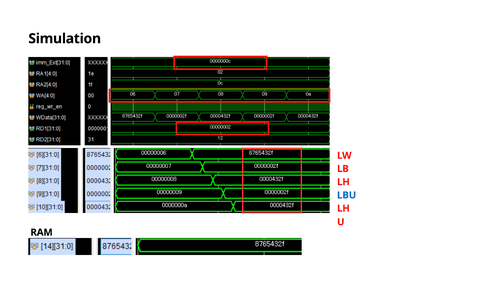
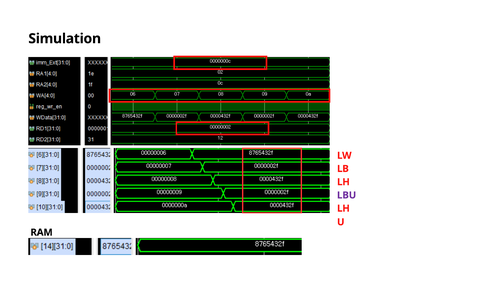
LBU colour: blue -> purple
